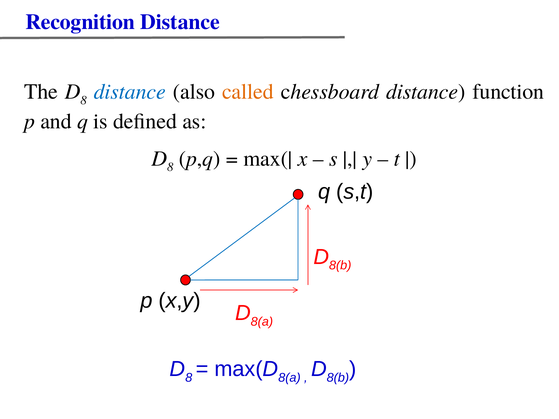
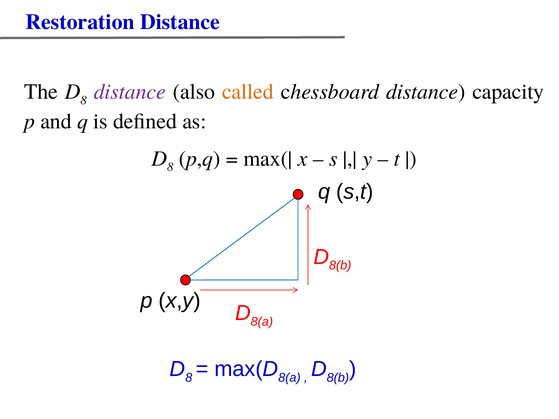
Recognition: Recognition -> Restoration
distance at (130, 92) colour: blue -> purple
function: function -> capacity
